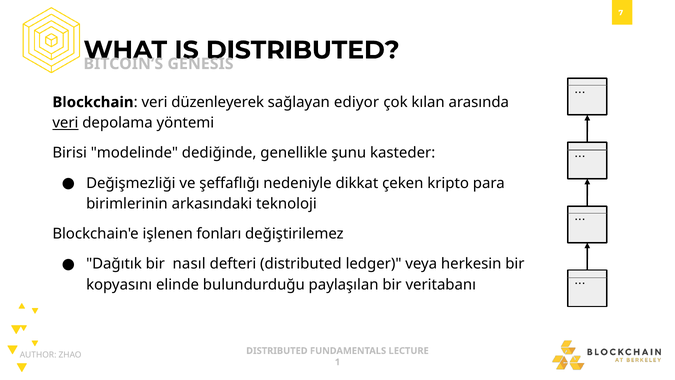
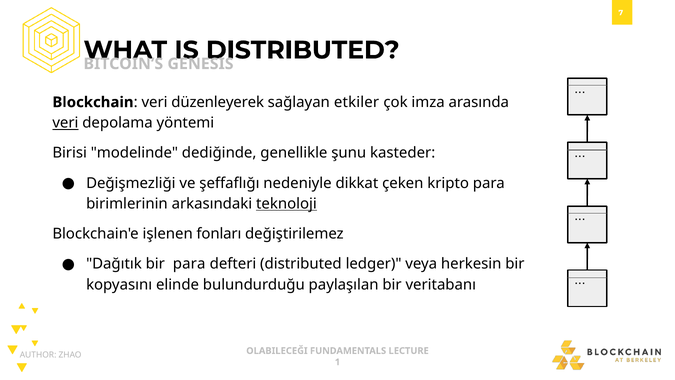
ediyor: ediyor -> etkiler
kılan: kılan -> imza
teknoloji underline: none -> present
bir nasıl: nasıl -> para
DISTRIBUTED at (277, 351): DISTRIBUTED -> OLABILECEĞI
